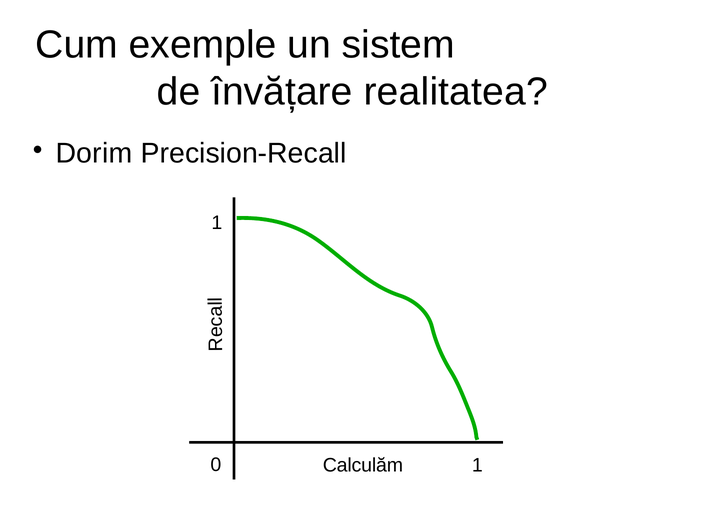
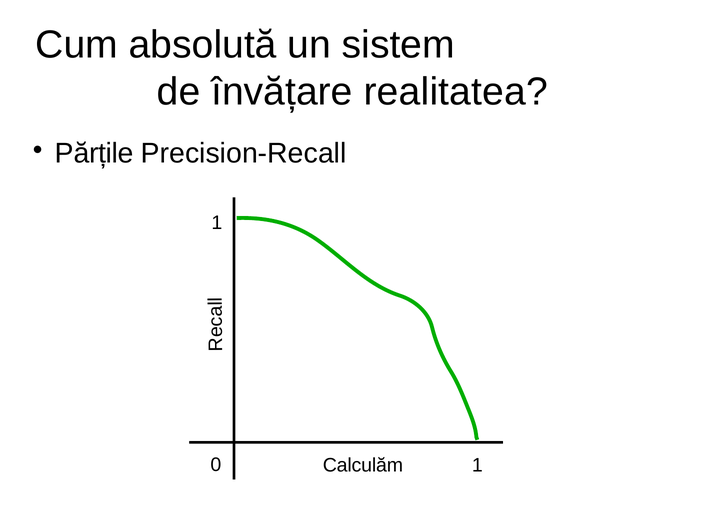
exemple: exemple -> absolută
Dorim: Dorim -> Părțile
